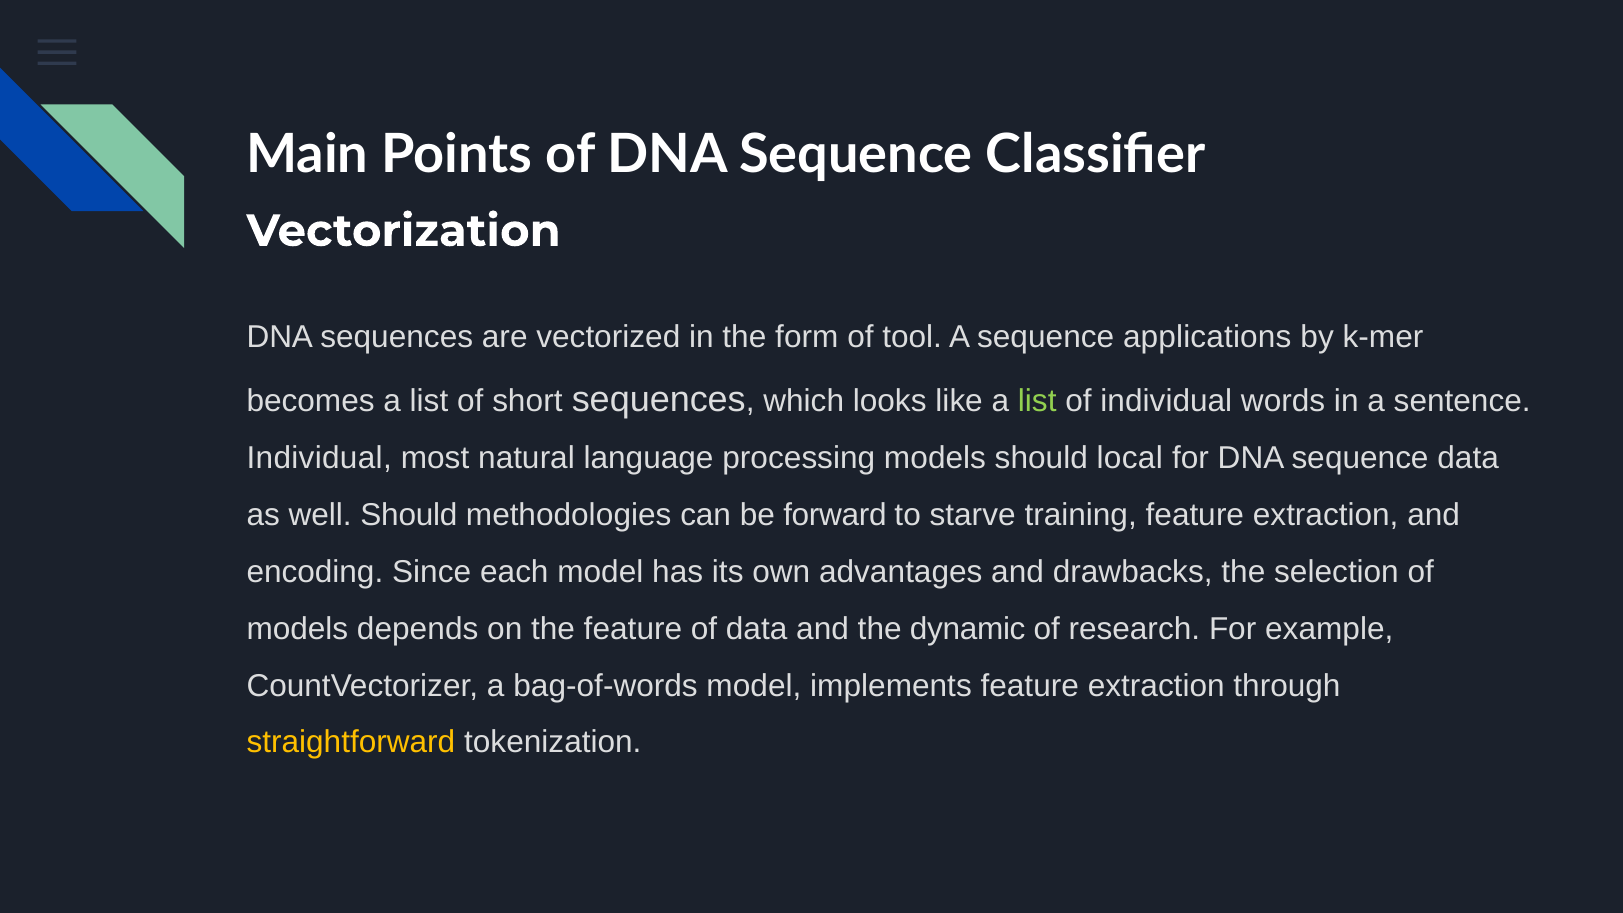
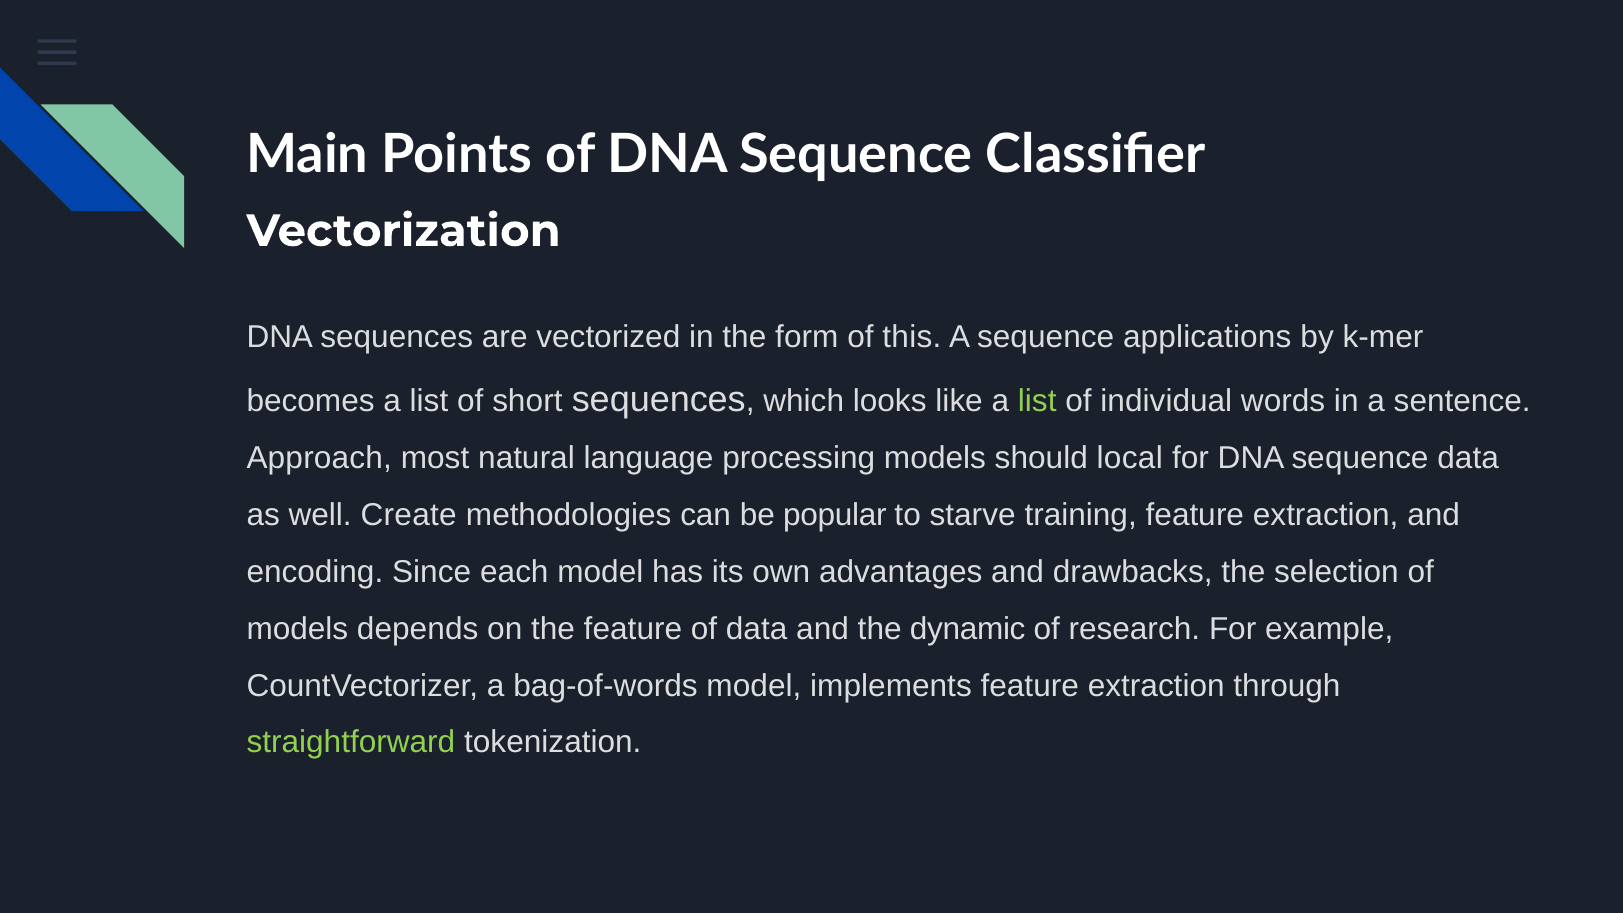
tool: tool -> this
Individual at (319, 458): Individual -> Approach
well Should: Should -> Create
forward: forward -> popular
straightforward colour: yellow -> light green
